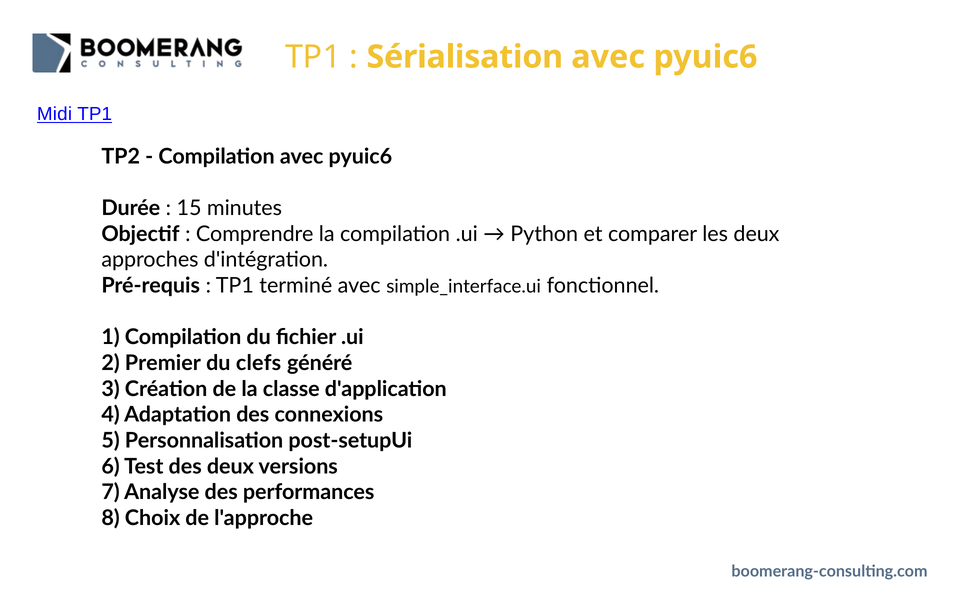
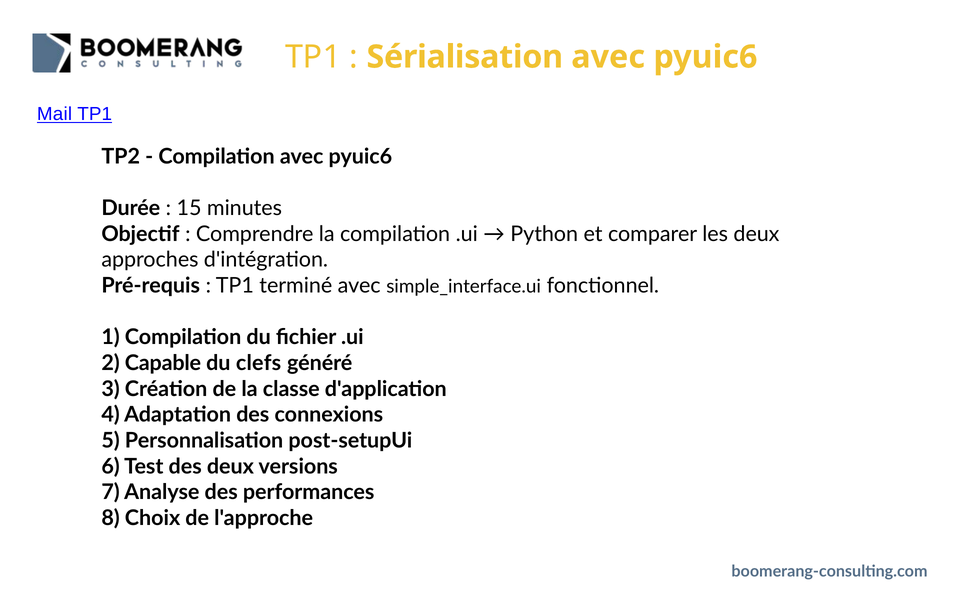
Midi: Midi -> Mail
Premier: Premier -> Capable
